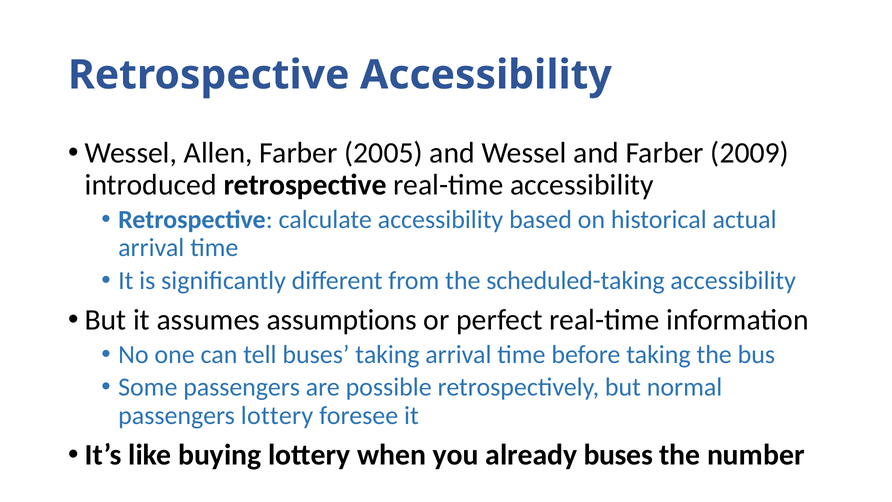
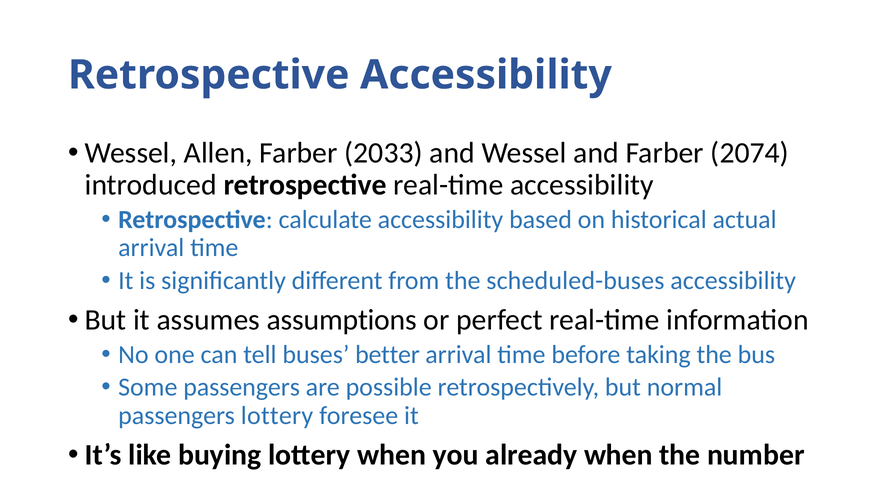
2005: 2005 -> 2033
2009: 2009 -> 2074
scheduled-taking: scheduled-taking -> scheduled-buses
buses taking: taking -> better
already buses: buses -> when
